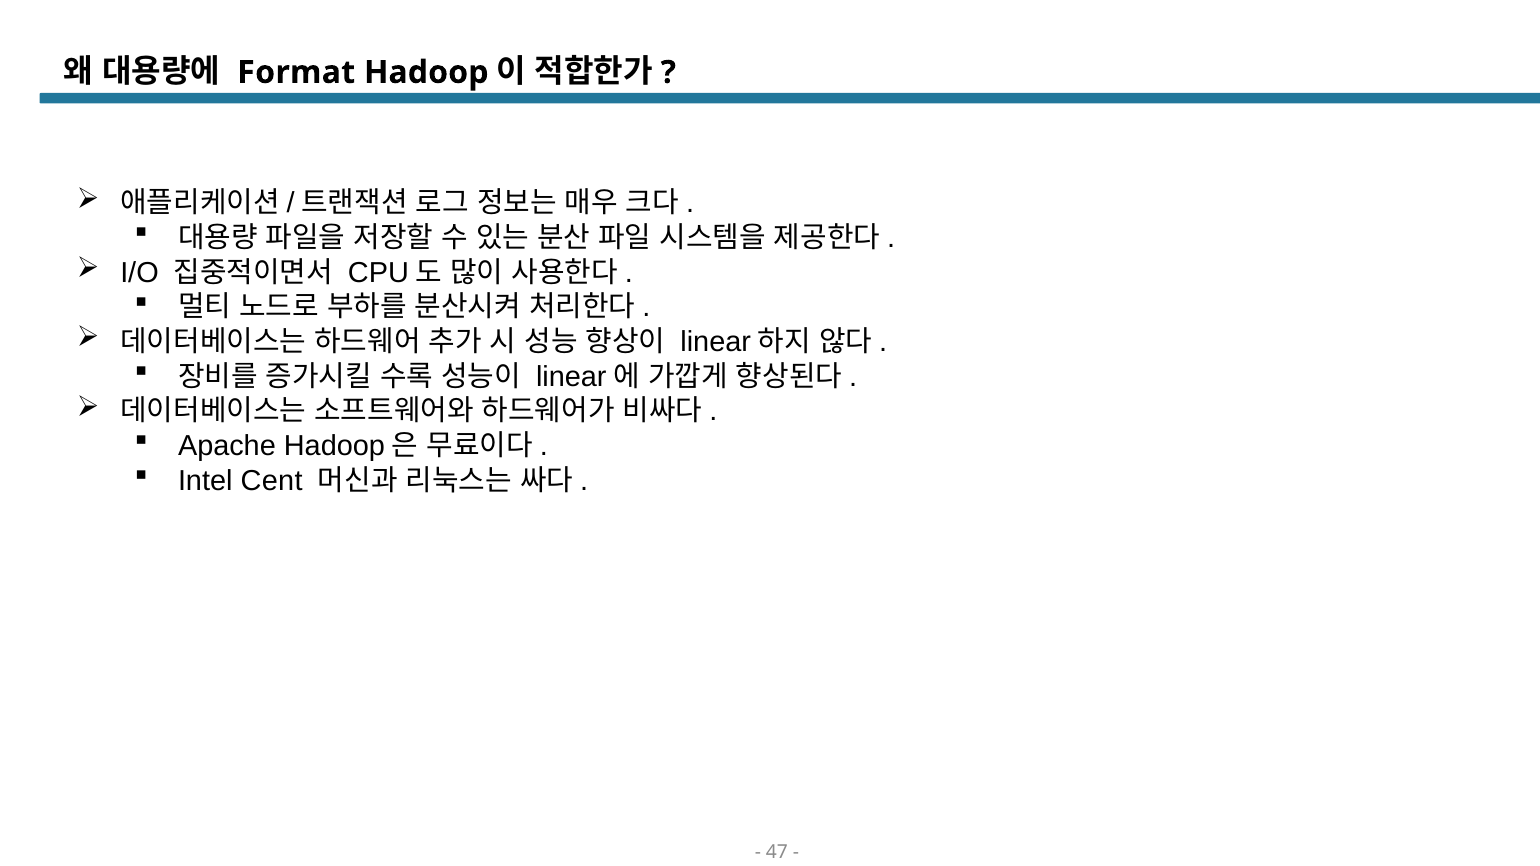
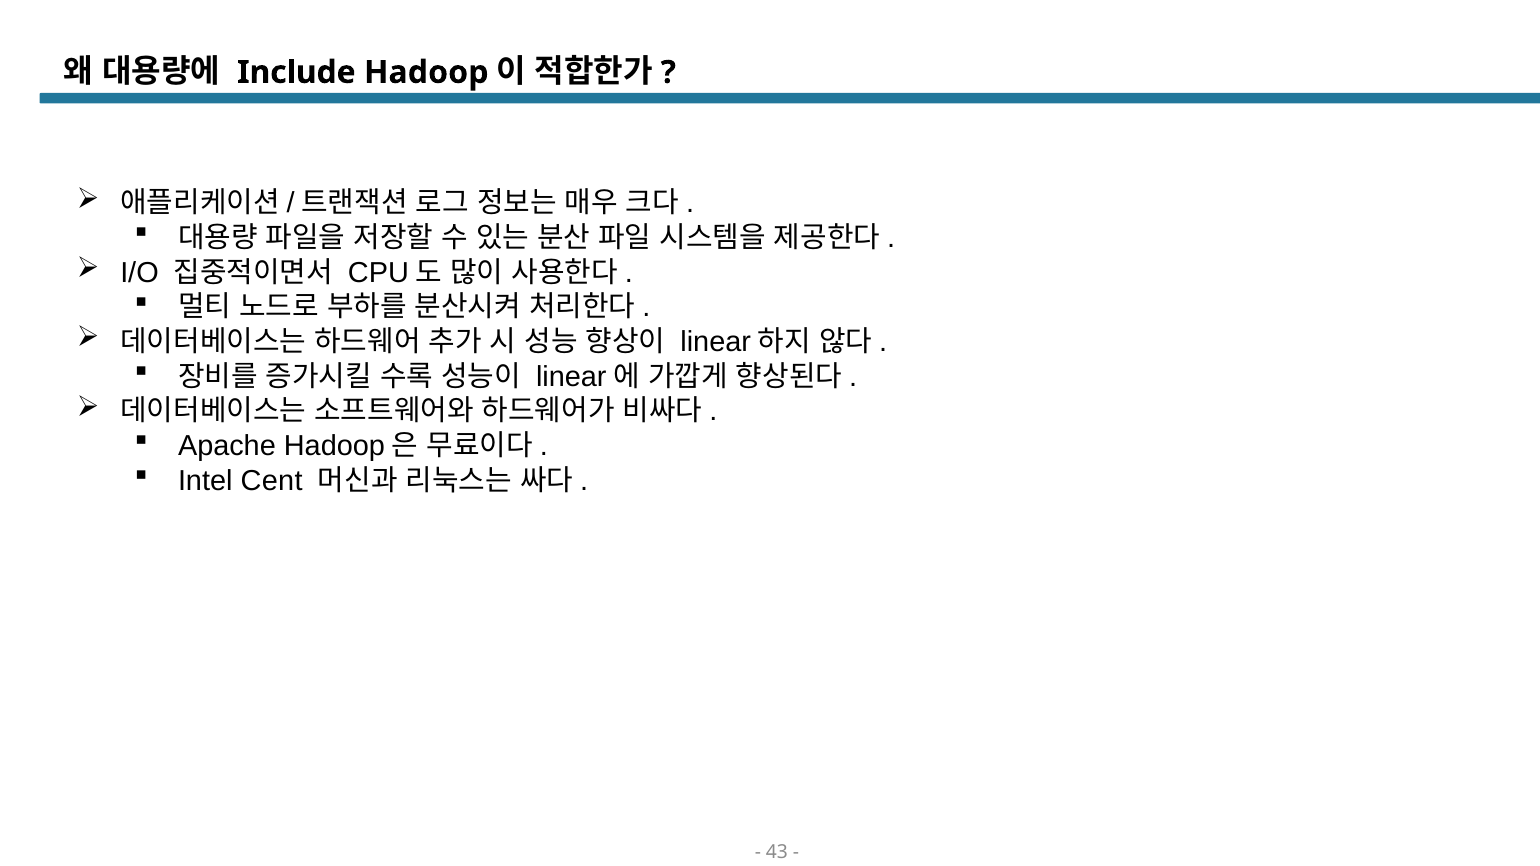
Format: Format -> Include
47: 47 -> 43
